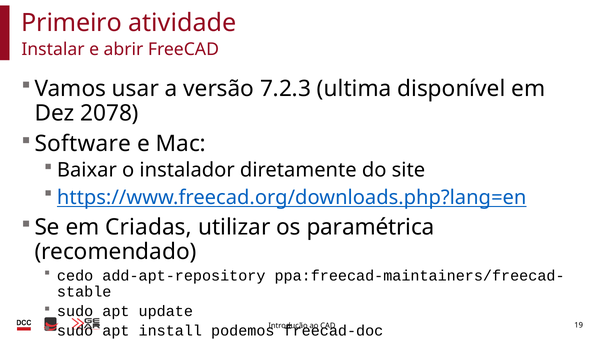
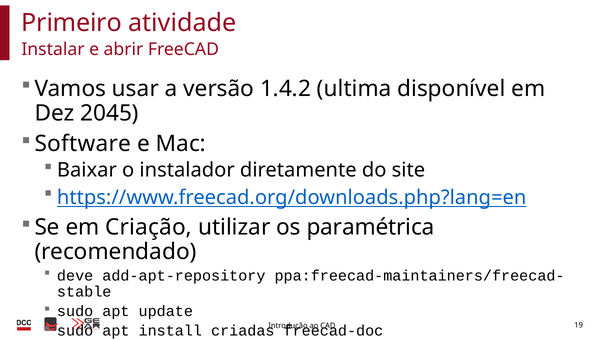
7.2.3: 7.2.3 -> 1.4.2
2078: 2078 -> 2045
Criadas: Criadas -> Criação
cedo: cedo -> deve
podemos: podemos -> criadas
